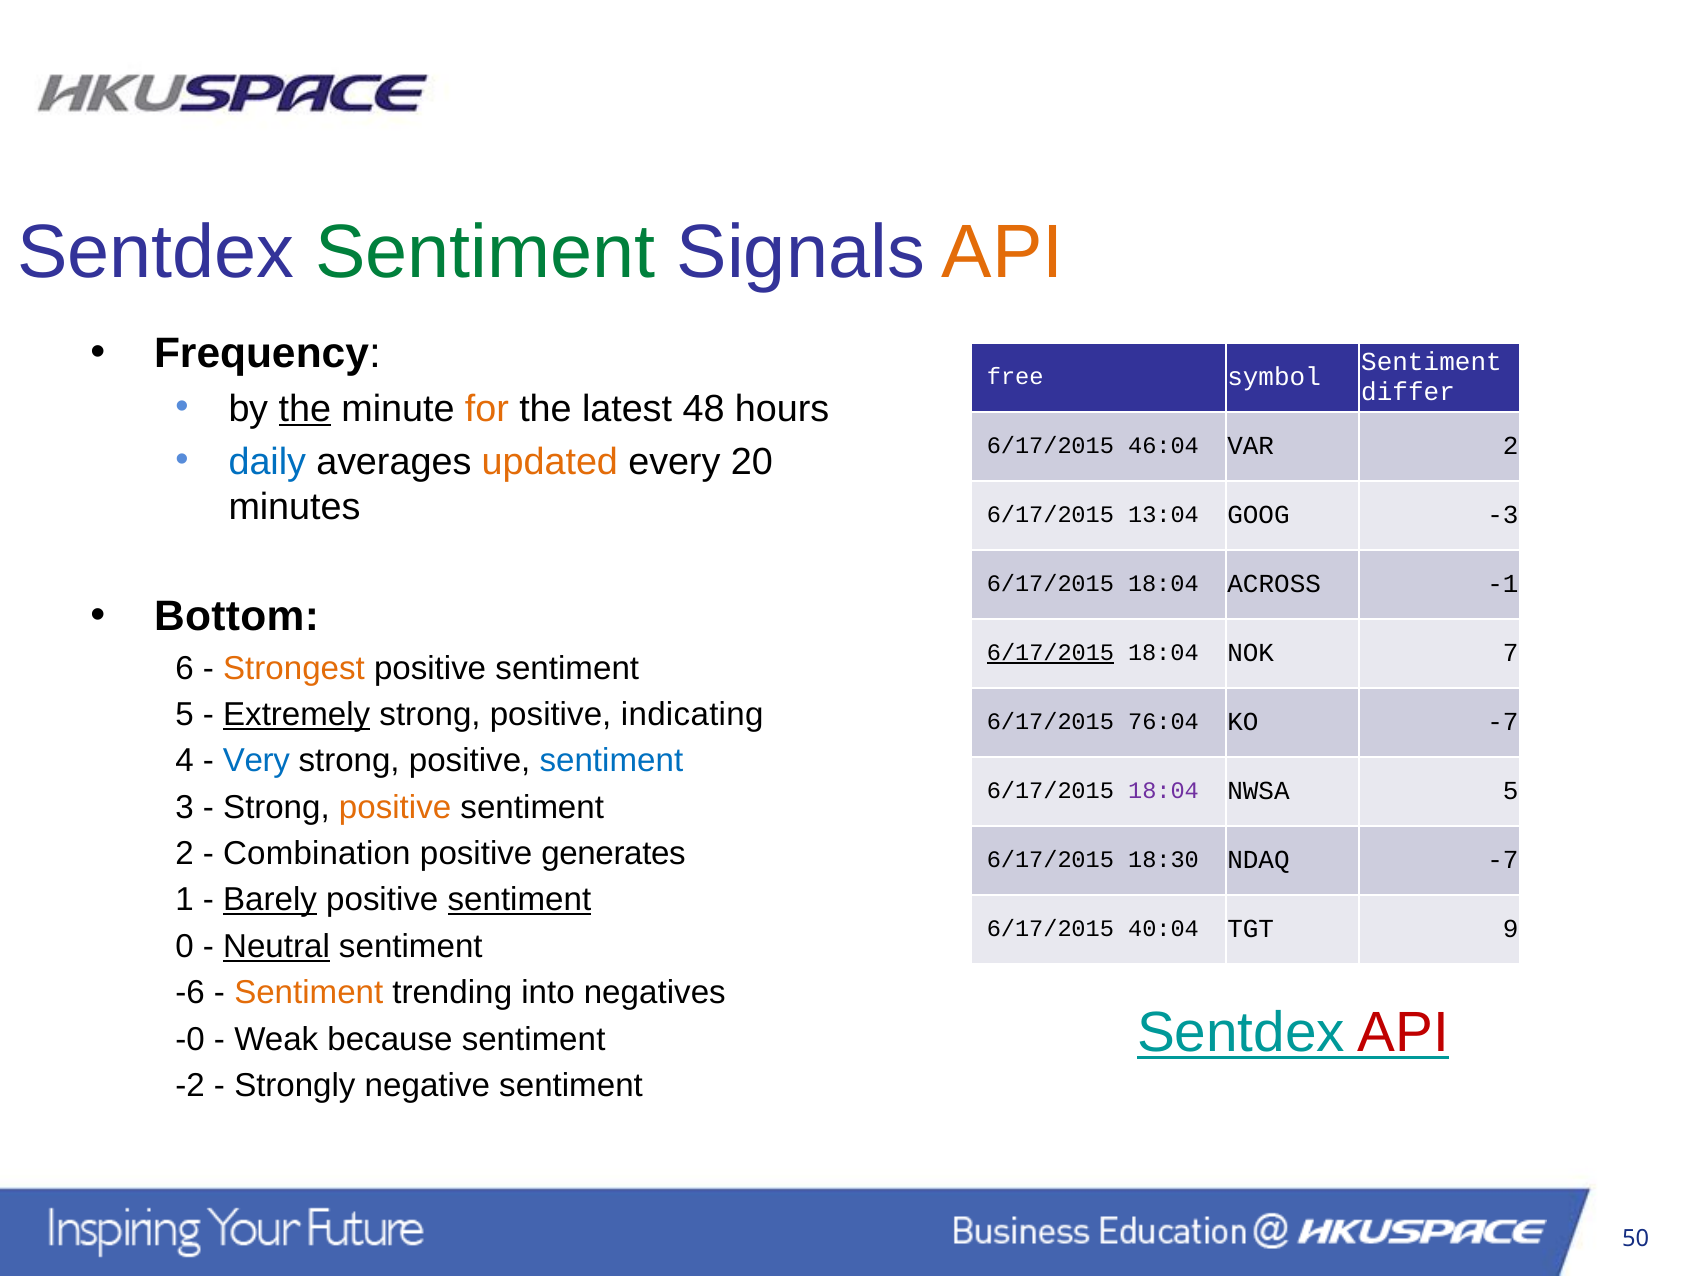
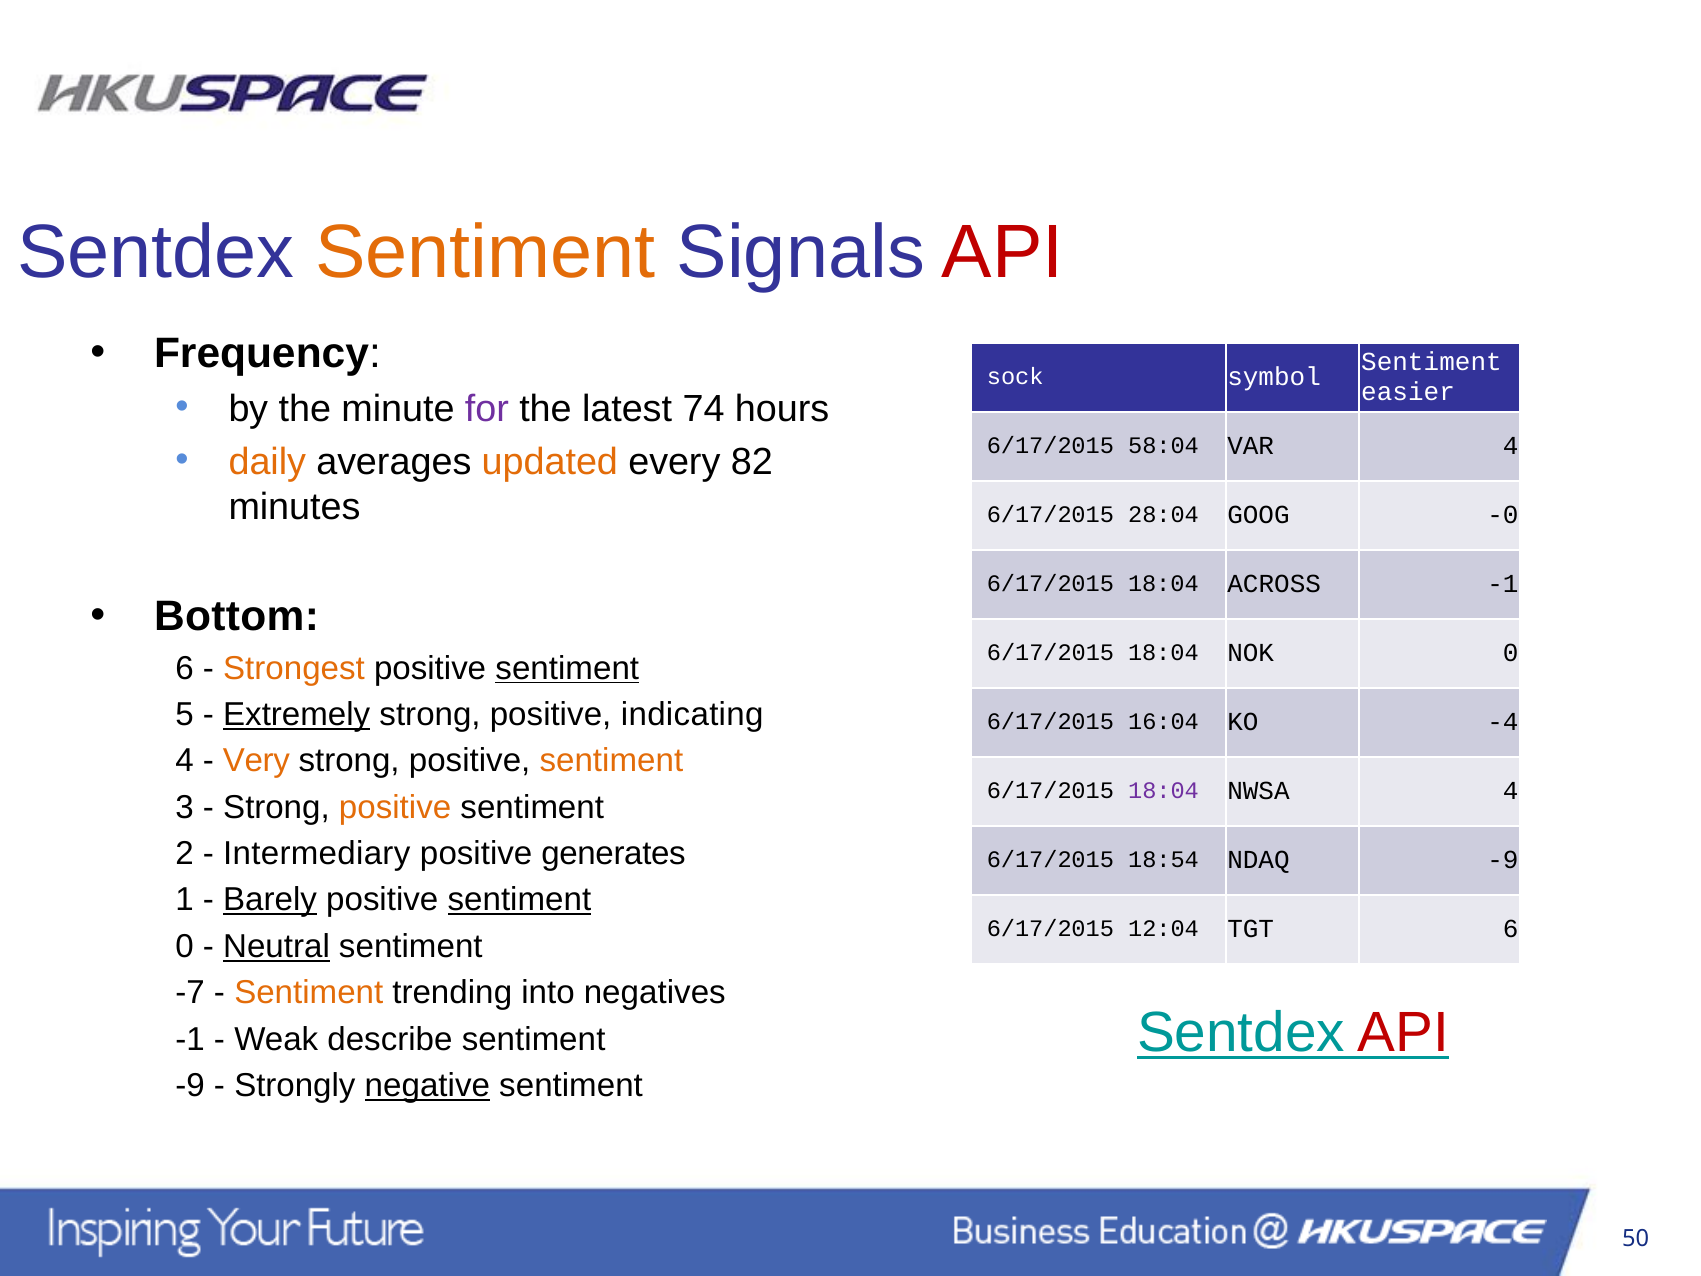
Sentiment at (485, 253) colour: green -> orange
API at (1003, 253) colour: orange -> red
free: free -> sock
differ: differ -> easier
the at (305, 409) underline: present -> none
for colour: orange -> purple
48: 48 -> 74
46:04: 46:04 -> 58:04
VAR 2: 2 -> 4
daily colour: blue -> orange
20: 20 -> 82
13:04: 13:04 -> 28:04
-3: -3 -> -0
6/17/2015 at (1051, 653) underline: present -> none
NOK 7: 7 -> 0
sentiment at (567, 668) underline: none -> present
76:04: 76:04 -> 16:04
KO -7: -7 -> -4
Very colour: blue -> orange
sentiment at (611, 761) colour: blue -> orange
NWSA 5: 5 -> 4
Combination: Combination -> Intermediary
18:30: 18:30 -> 18:54
NDAQ -7: -7 -> -9
40:04: 40:04 -> 12:04
TGT 9: 9 -> 6
-6: -6 -> -7
-0 at (190, 1039): -0 -> -1
because: because -> describe
-2 at (190, 1085): -2 -> -9
negative underline: none -> present
